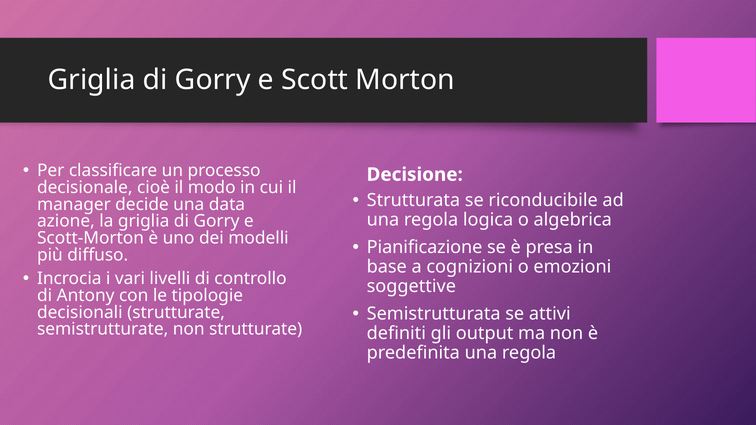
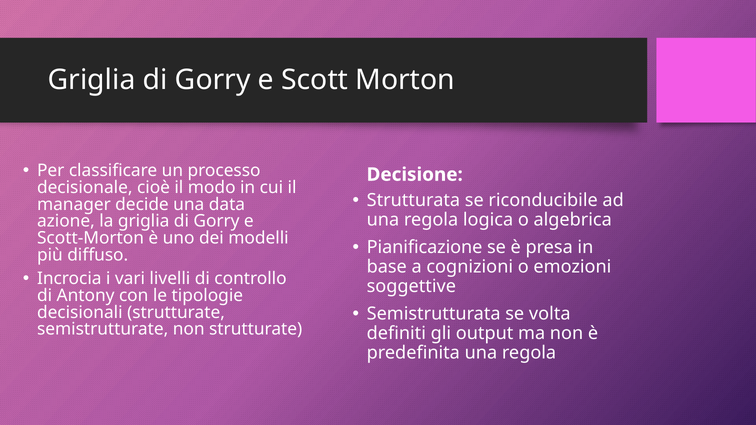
attivi: attivi -> volta
